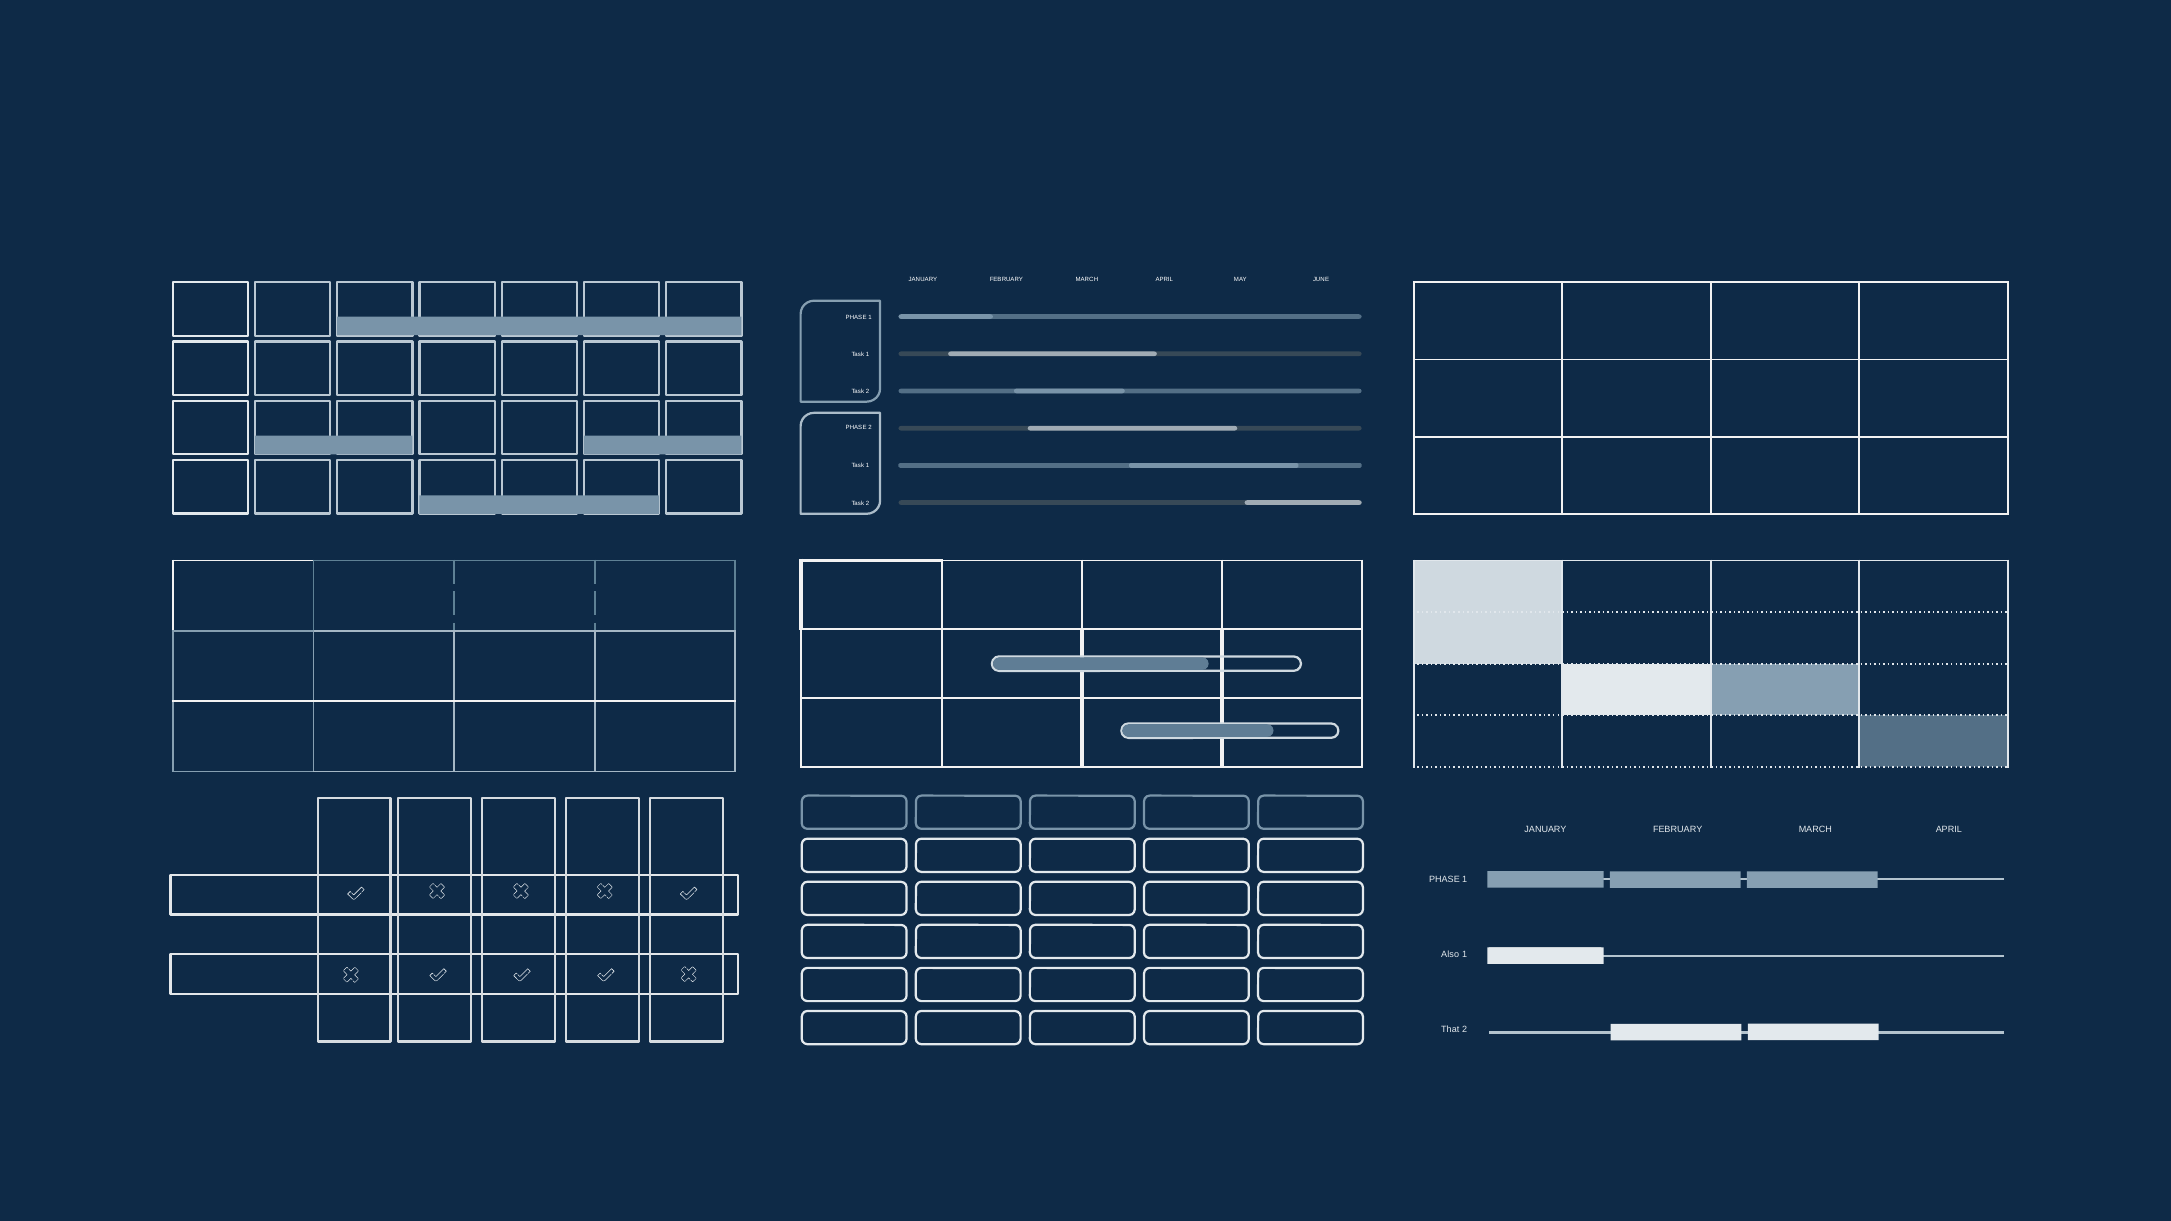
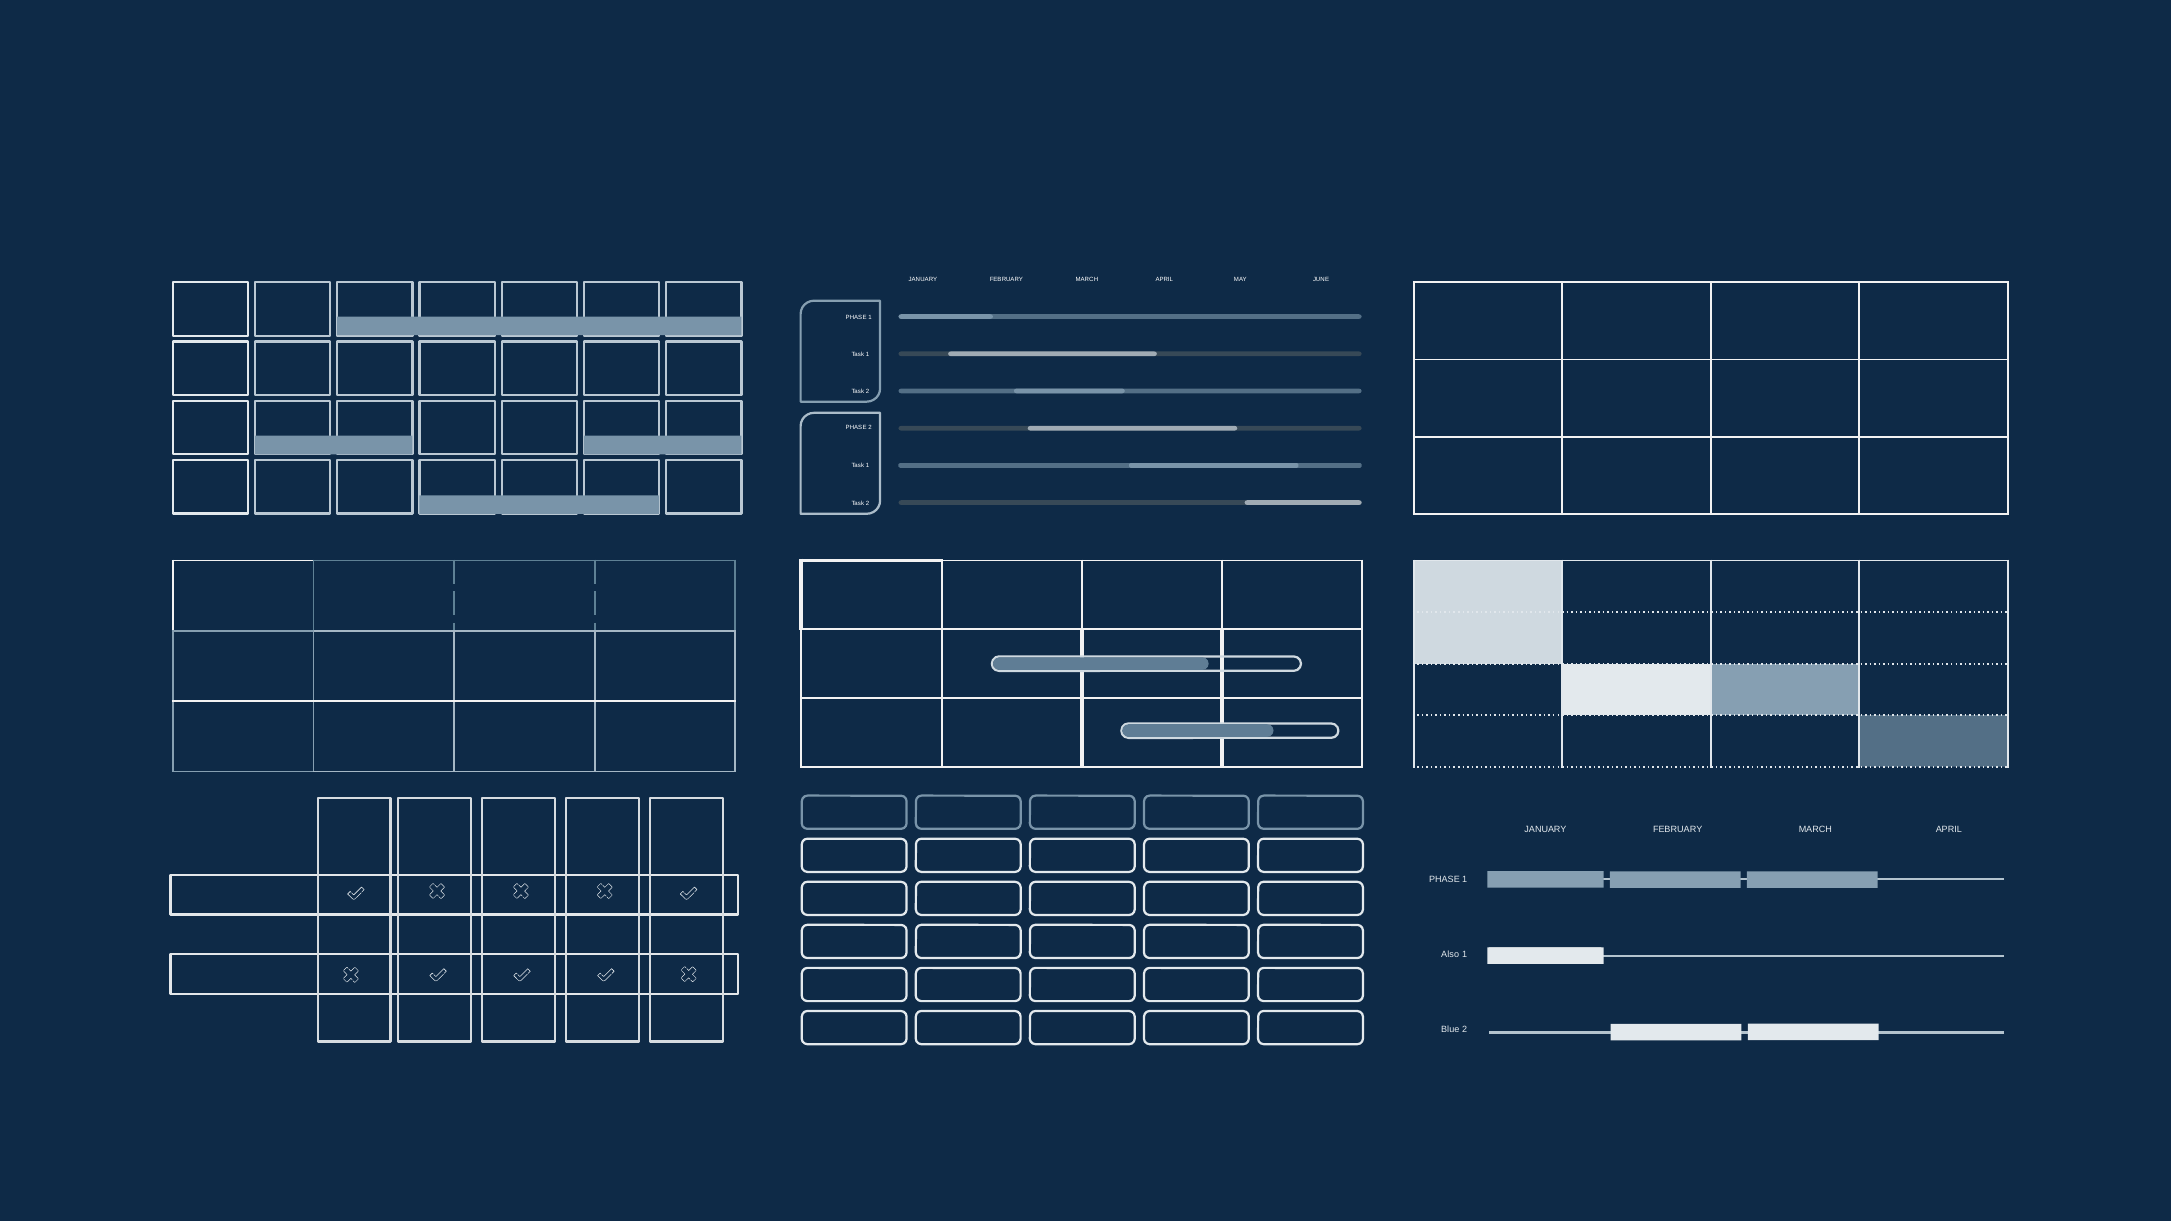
That: That -> Blue
